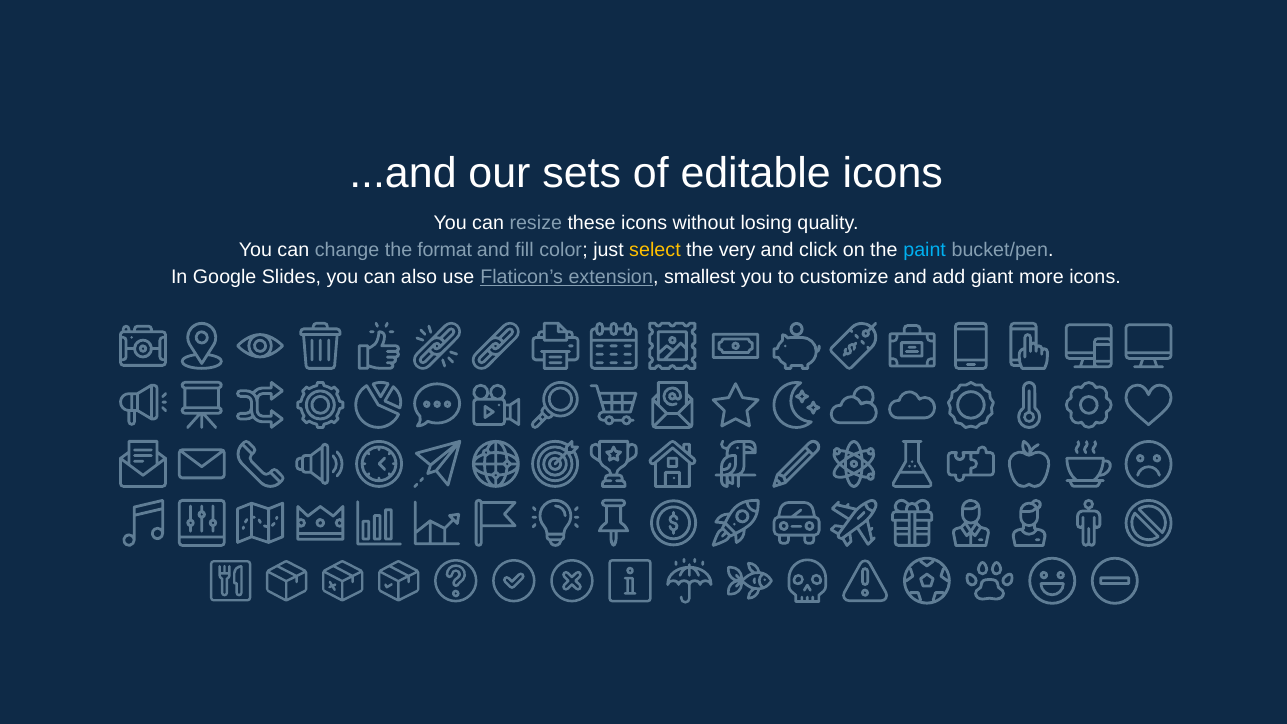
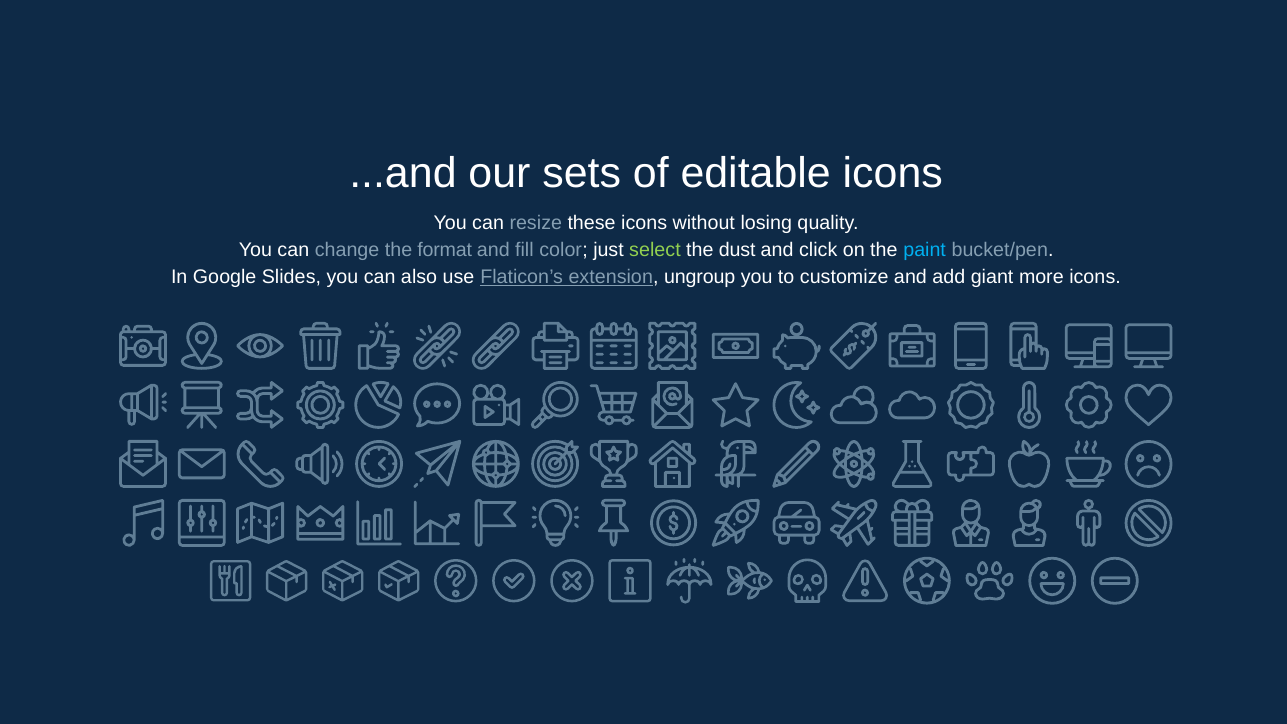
select colour: yellow -> light green
very: very -> dust
smallest: smallest -> ungroup
